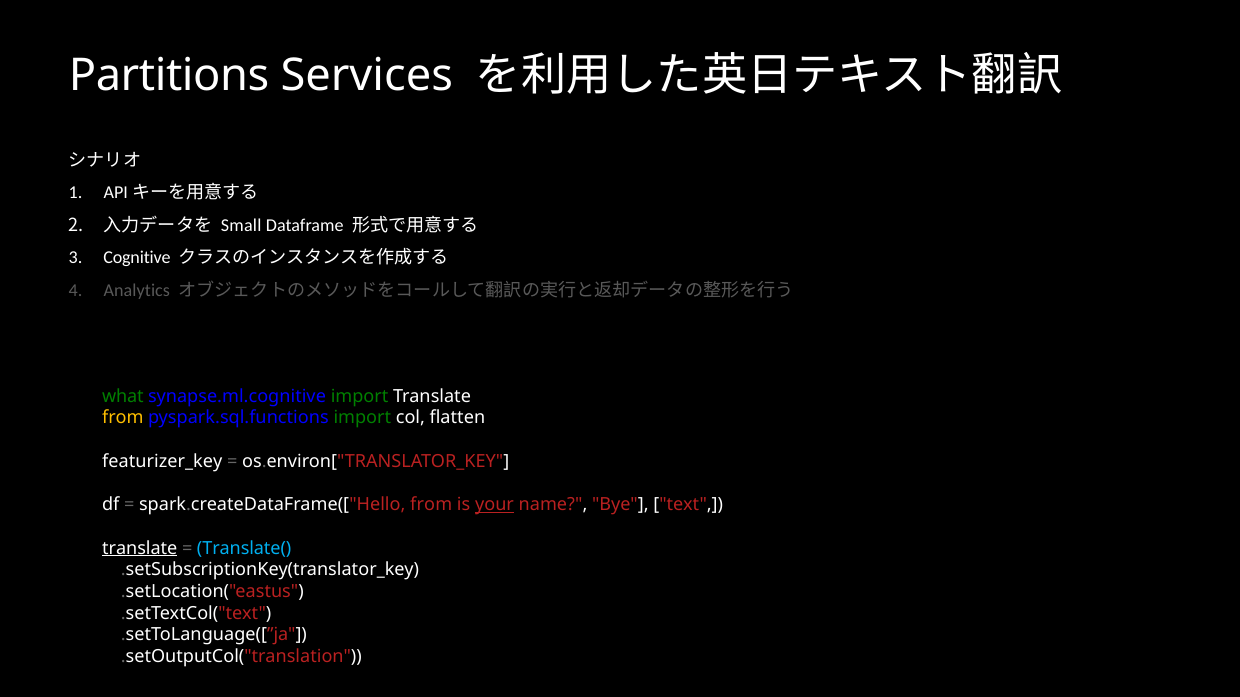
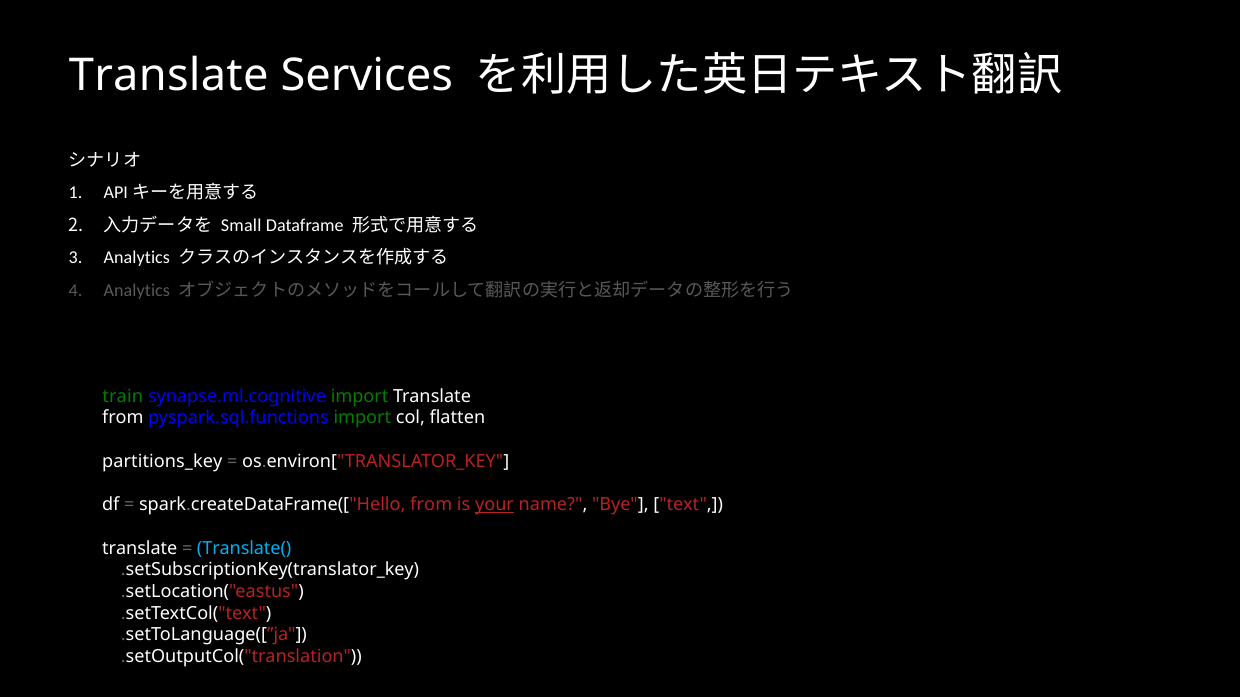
Partitions at (169, 75): Partitions -> Translate
Cognitive at (137, 258): Cognitive -> Analytics
what: what -> train
from at (123, 418) colour: yellow -> white
featurizer_key: featurizer_key -> partitions_key
translate at (140, 548) underline: present -> none
